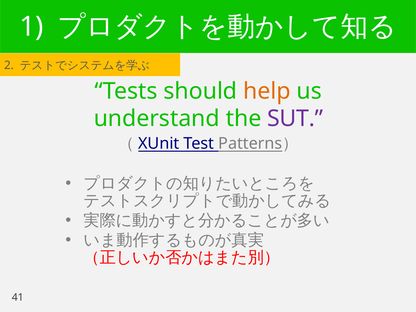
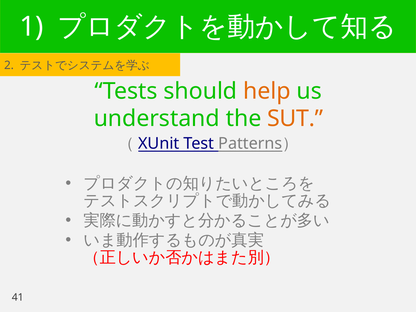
SUT colour: purple -> orange
